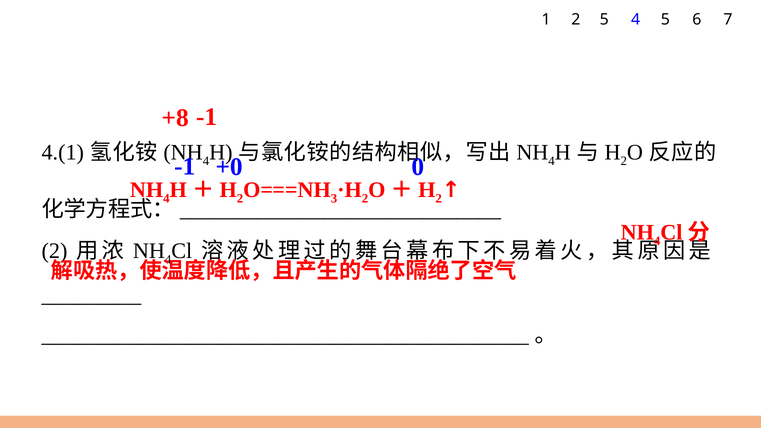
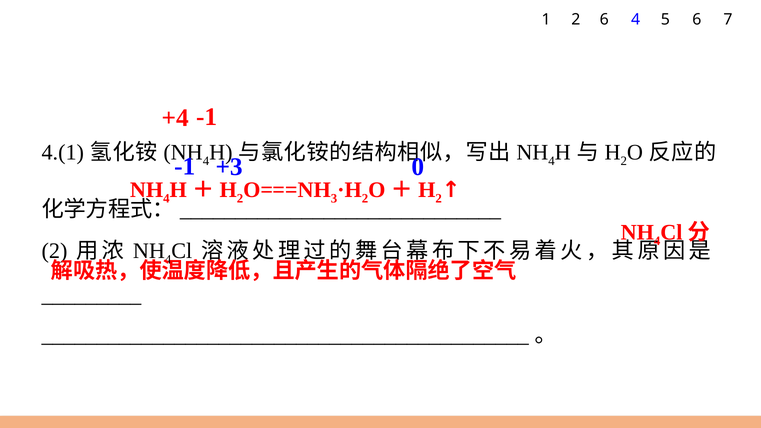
2 5: 5 -> 6
+8: +8 -> +4
+0: +0 -> +3
